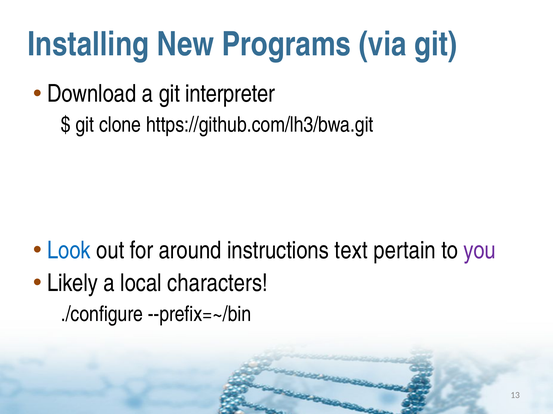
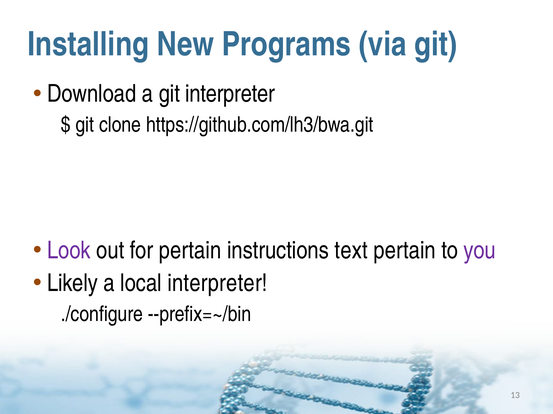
Look colour: blue -> purple
for around: around -> pertain
local characters: characters -> interpreter
